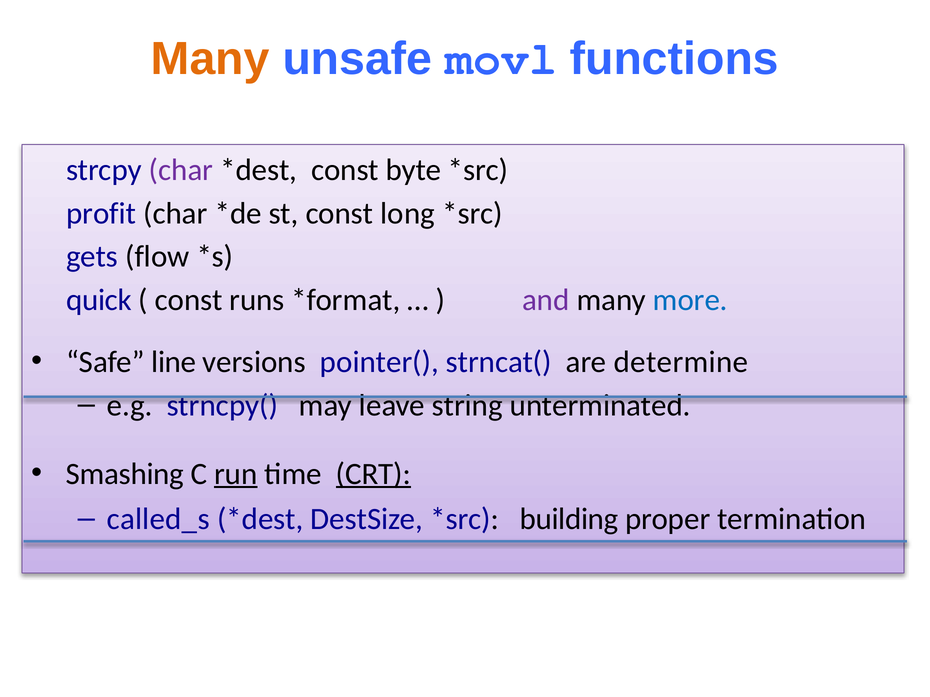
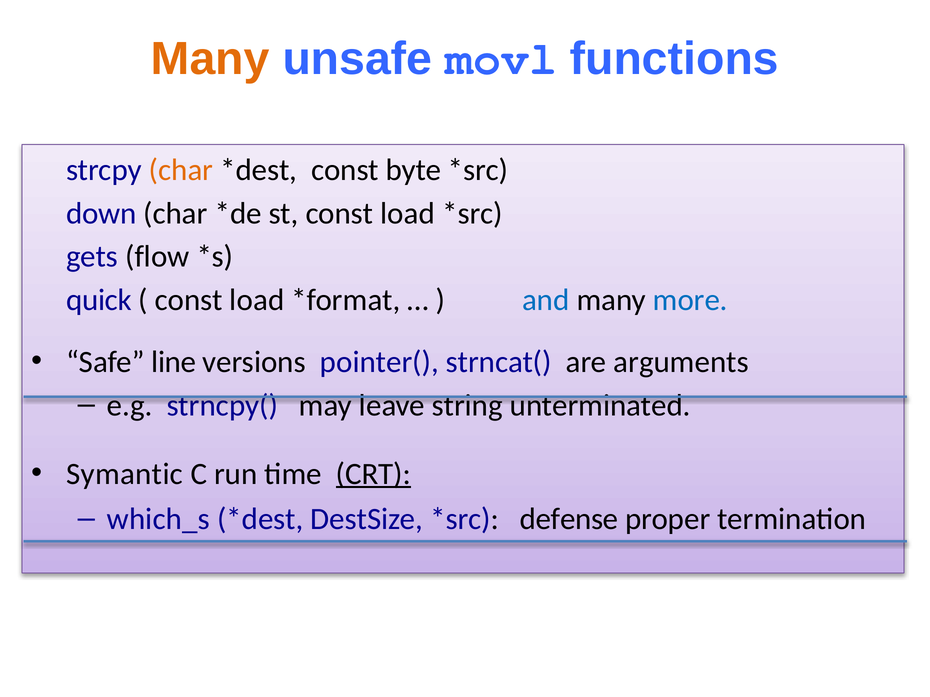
char at (181, 170) colour: purple -> orange
profit: profit -> down
st const long: long -> load
runs at (257, 300): runs -> load
and colour: purple -> blue
determine: determine -> arguments
Smashing: Smashing -> Symantic
run underline: present -> none
called_s: called_s -> which_s
building: building -> defense
